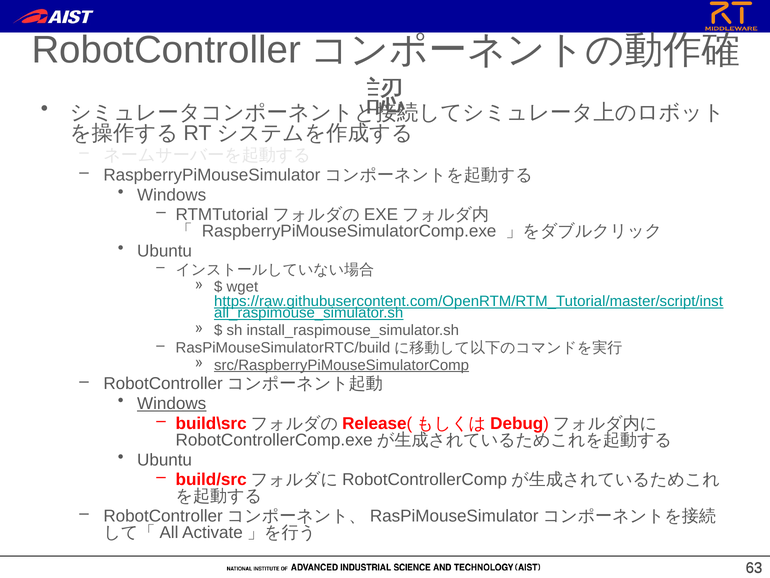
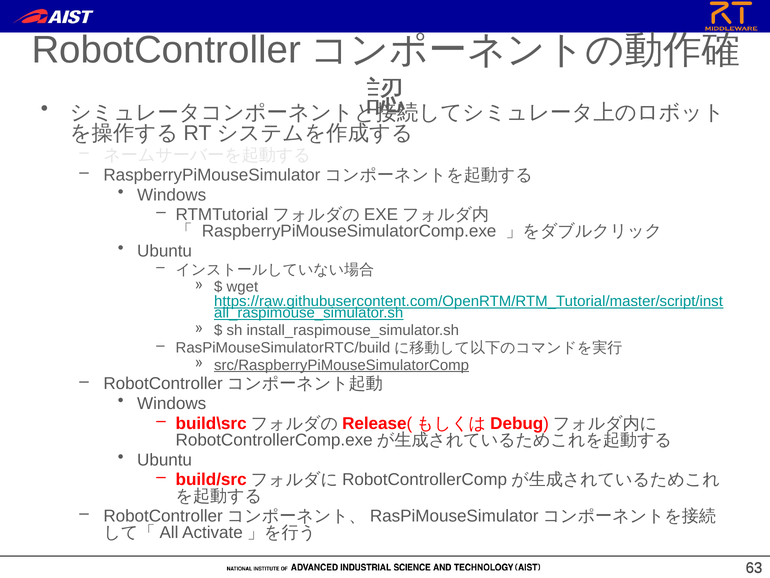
Windows at (172, 403) underline: present -> none
